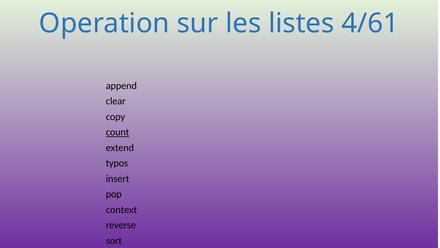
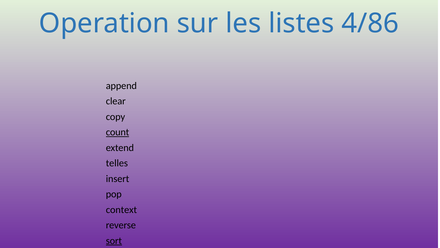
4/61: 4/61 -> 4/86
typos: typos -> telles
sort underline: none -> present
